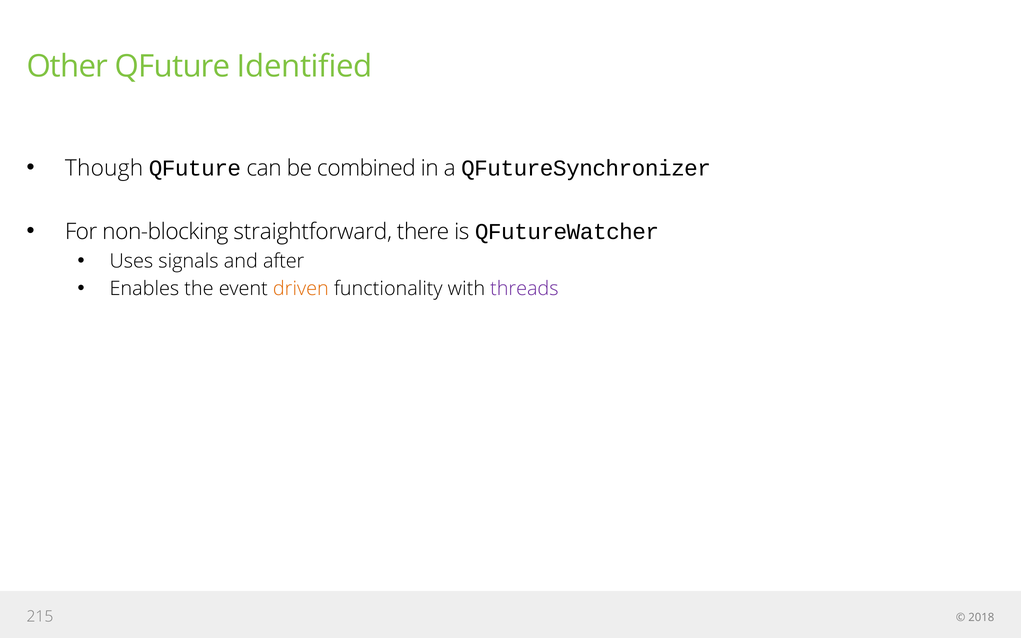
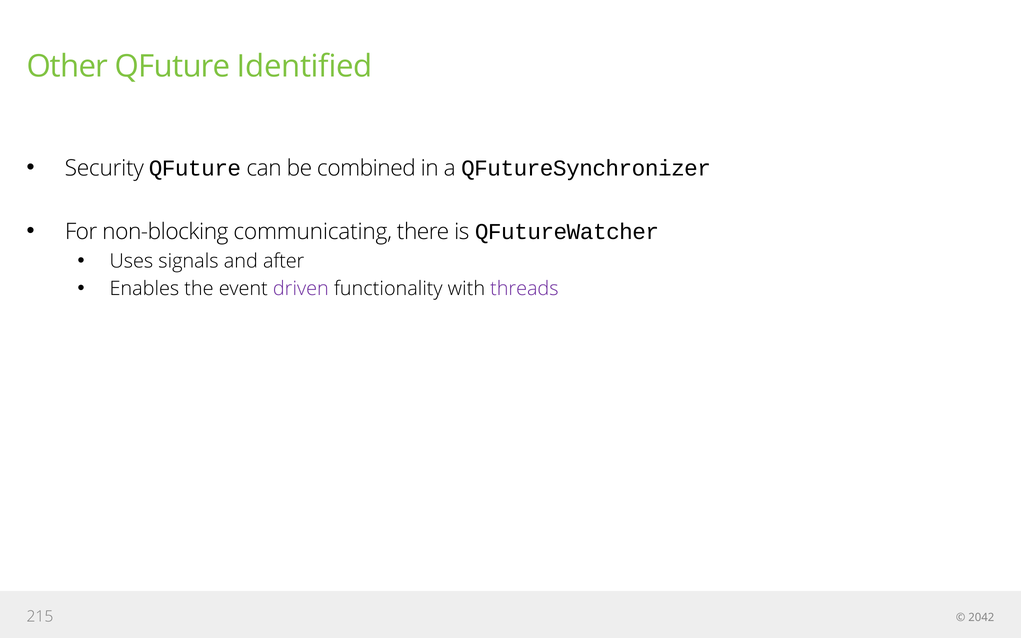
Though: Though -> Security
straightforward: straightforward -> communicating
driven colour: orange -> purple
2018: 2018 -> 2042
